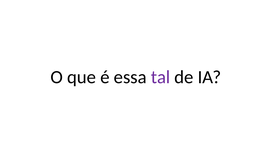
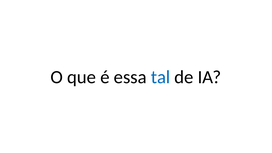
tal colour: purple -> blue
